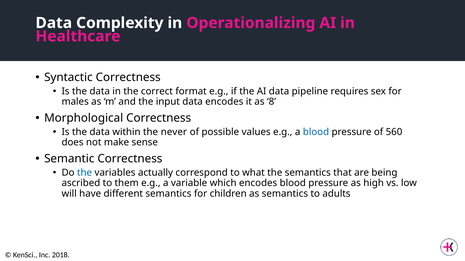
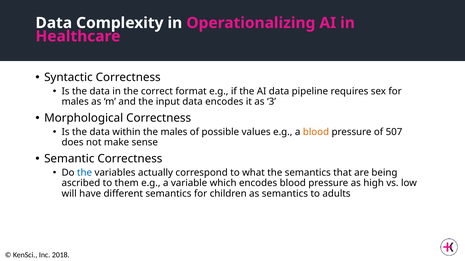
8: 8 -> 3
the never: never -> males
blood at (316, 132) colour: blue -> orange
560: 560 -> 507
